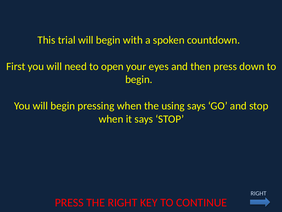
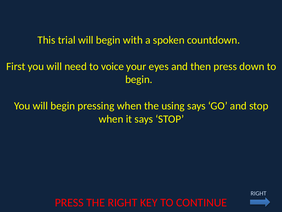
open: open -> voice
